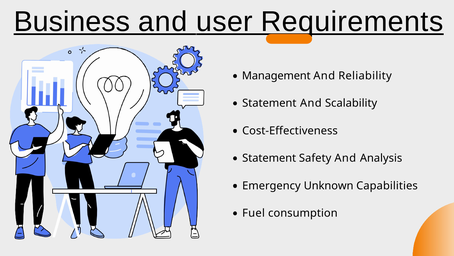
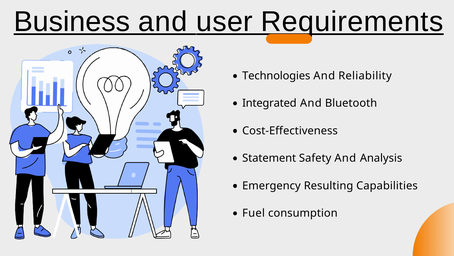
Management: Management -> Technologies
Statement at (269, 103): Statement -> Integrated
Scalability: Scalability -> Bluetooth
Unknown: Unknown -> Resulting
